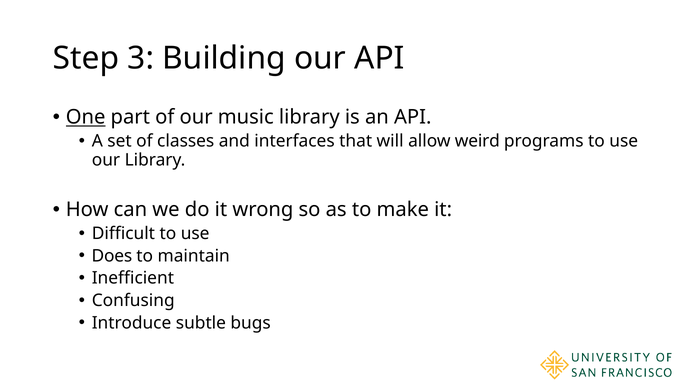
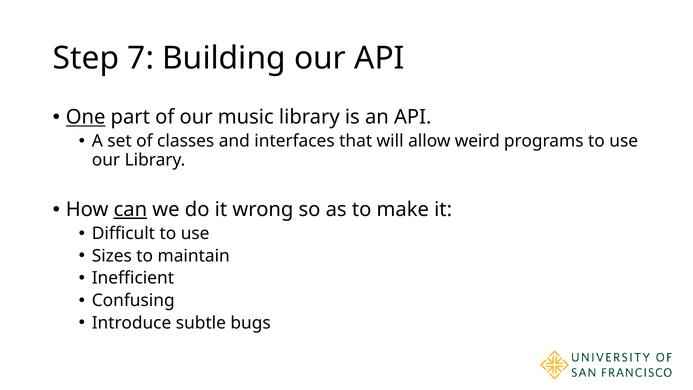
3: 3 -> 7
can underline: none -> present
Does: Does -> Sizes
